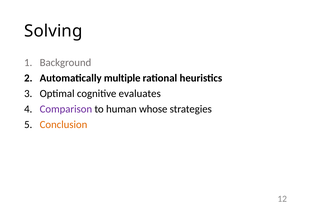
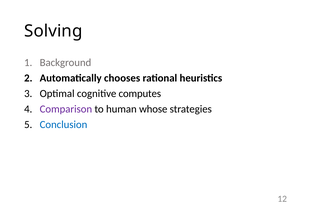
multiple: multiple -> chooses
evaluates: evaluates -> computes
Conclusion colour: orange -> blue
